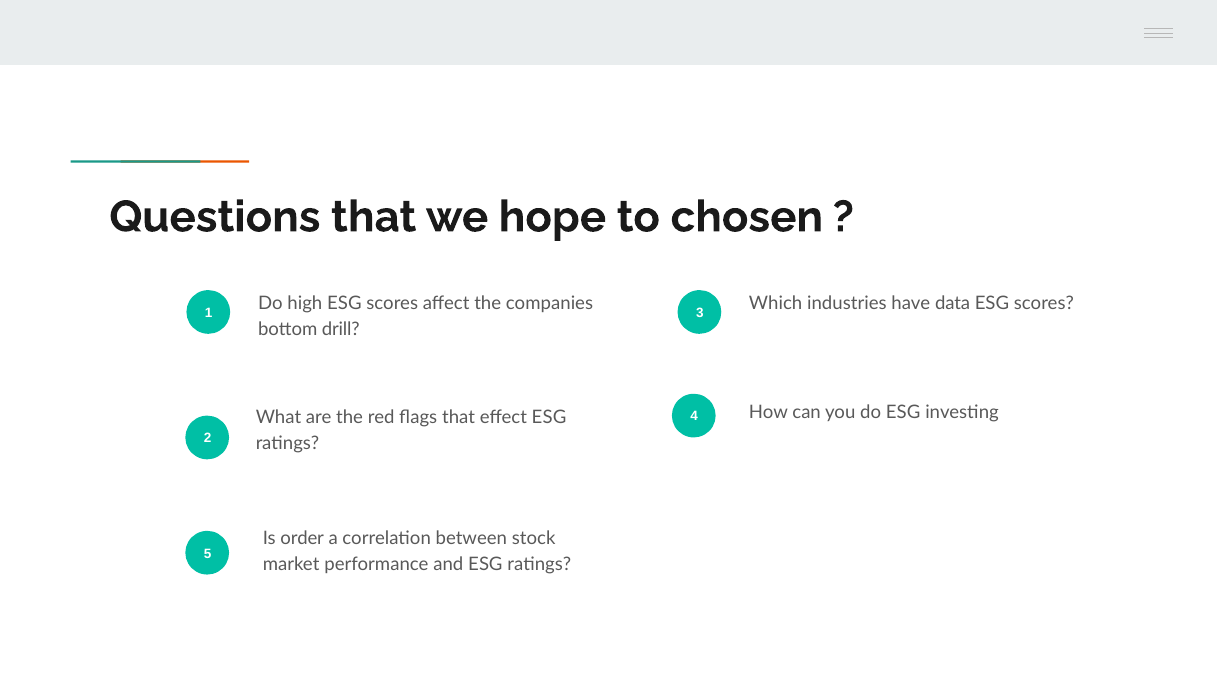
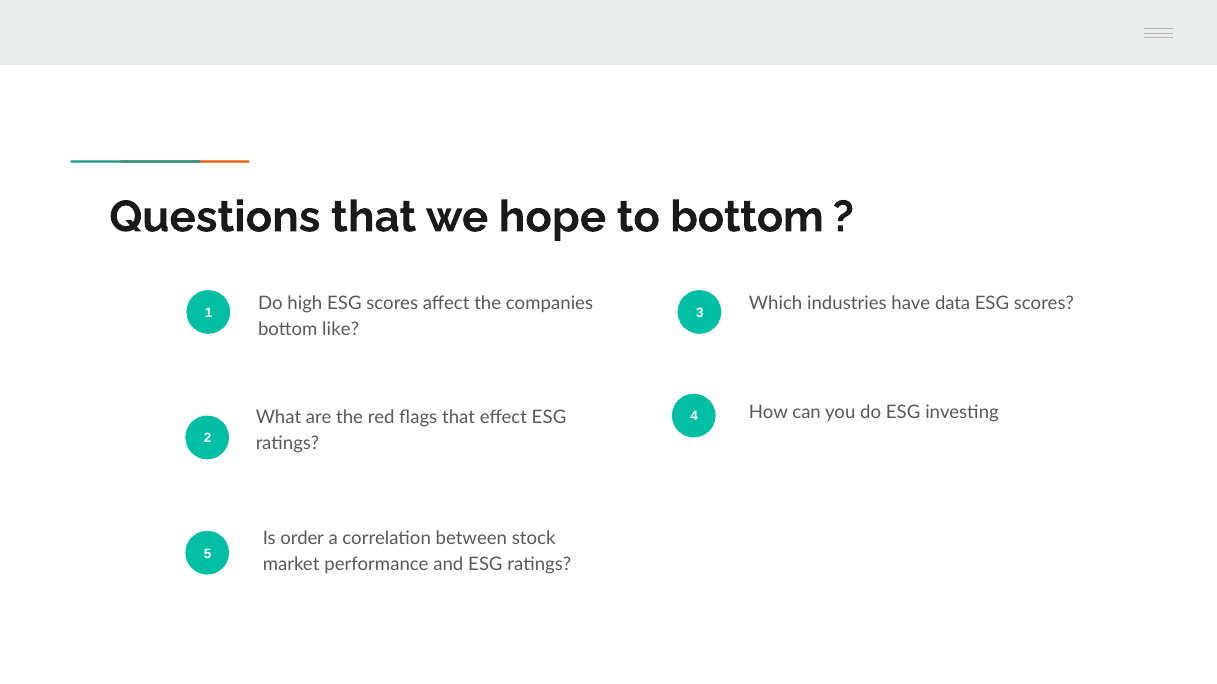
to chosen: chosen -> bottom
drill: drill -> like
